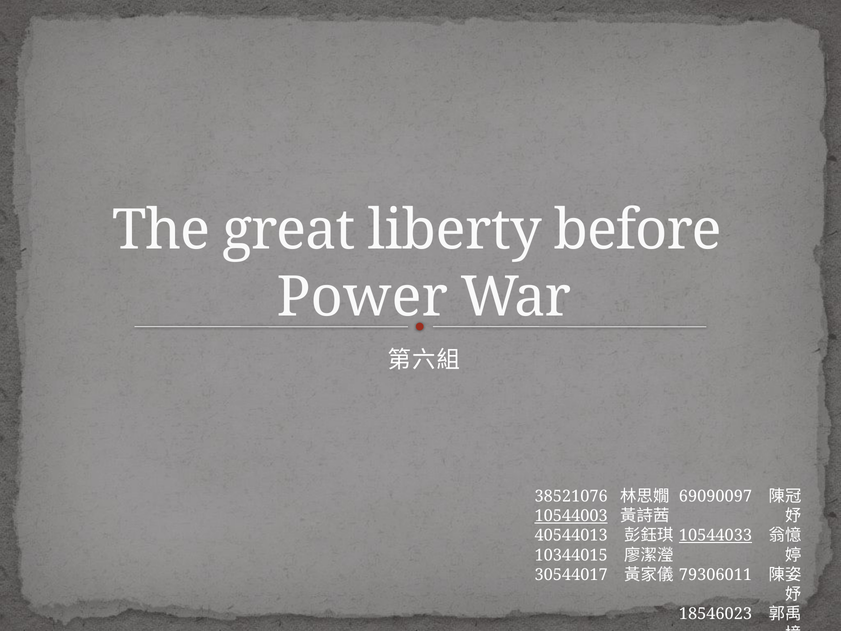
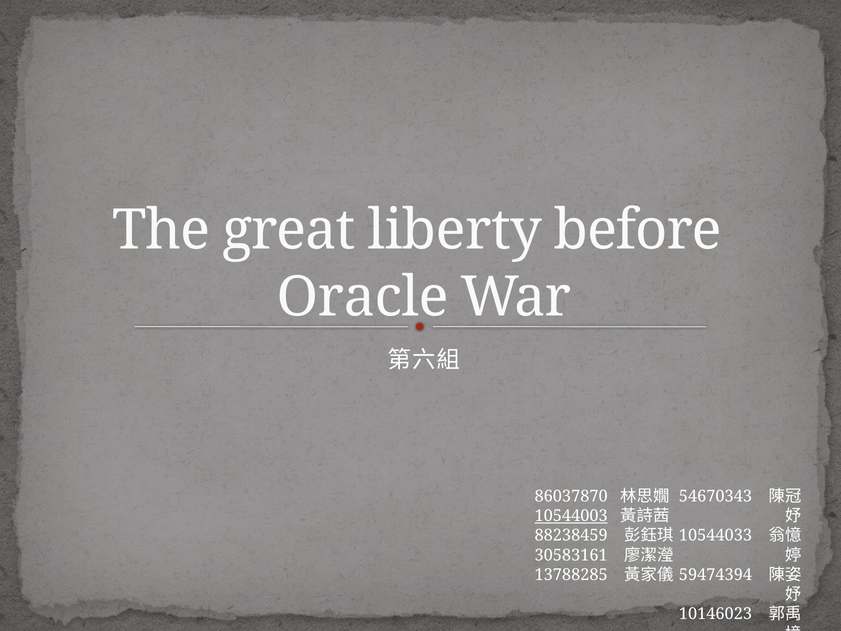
Power: Power -> Oracle
69090097: 69090097 -> 54670343
38521076: 38521076 -> 86037870
10544033 underline: present -> none
40544013: 40544013 -> 88238459
10344015: 10344015 -> 30583161
30544017: 30544017 -> 13788285
79306011: 79306011 -> 59474394
18546023: 18546023 -> 10146023
